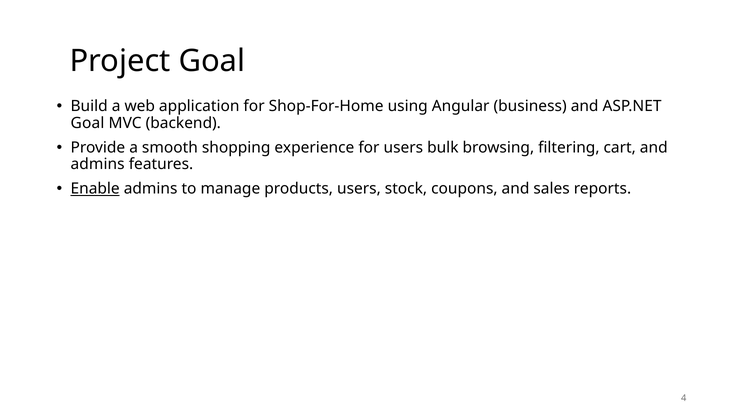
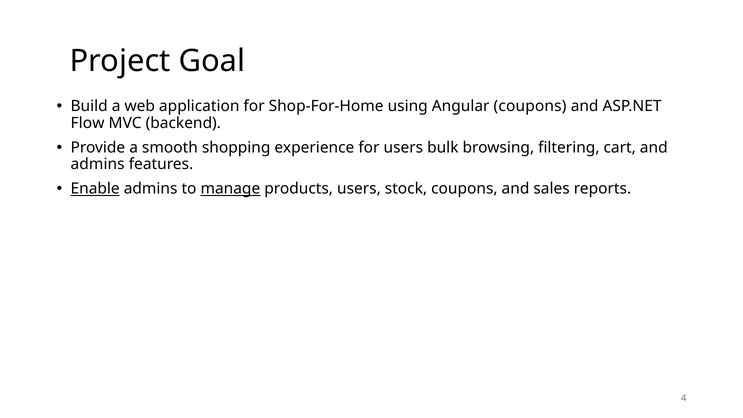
Angular business: business -> coupons
Goal at (87, 123): Goal -> Flow
manage underline: none -> present
